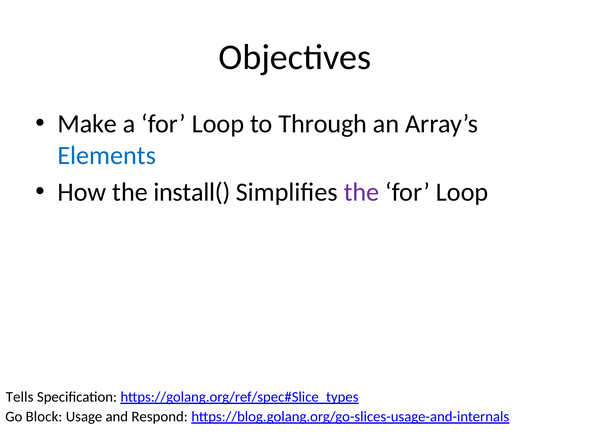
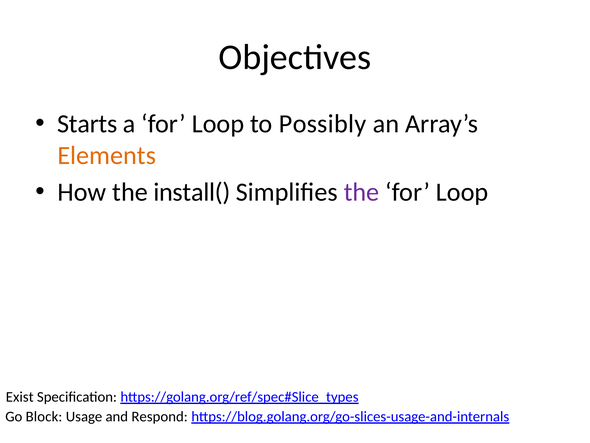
Make: Make -> Starts
Through: Through -> Possibly
Elements colour: blue -> orange
Tells: Tells -> Exist
